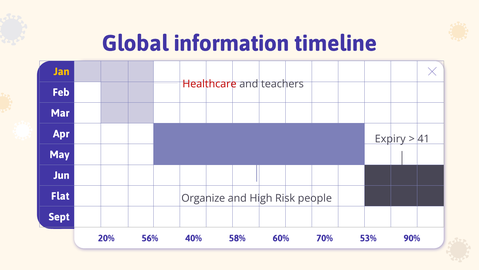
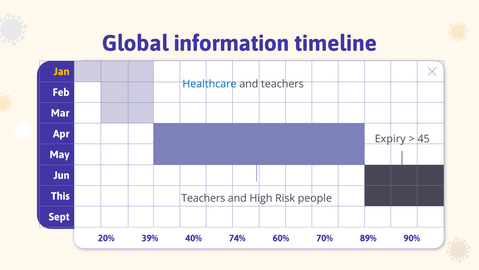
Healthcare colour: red -> blue
41: 41 -> 45
Flat: Flat -> This
Organize at (203, 198): Organize -> Teachers
56%: 56% -> 39%
58%: 58% -> 74%
53%: 53% -> 89%
